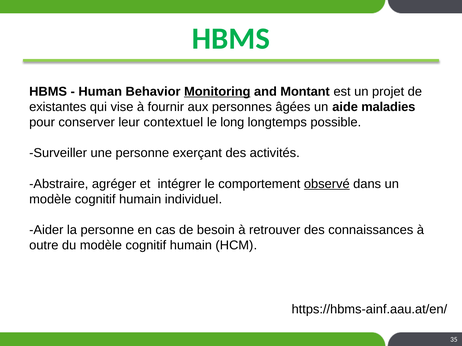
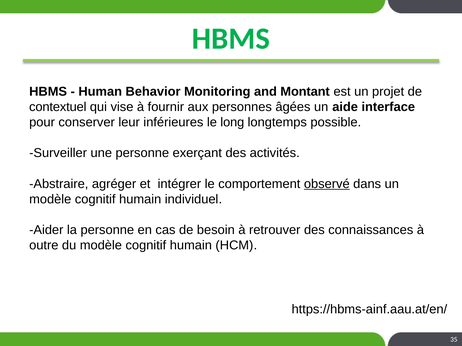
Monitoring underline: present -> none
existantes: existantes -> contextuel
maladies: maladies -> interface
contextuel: contextuel -> inférieures
